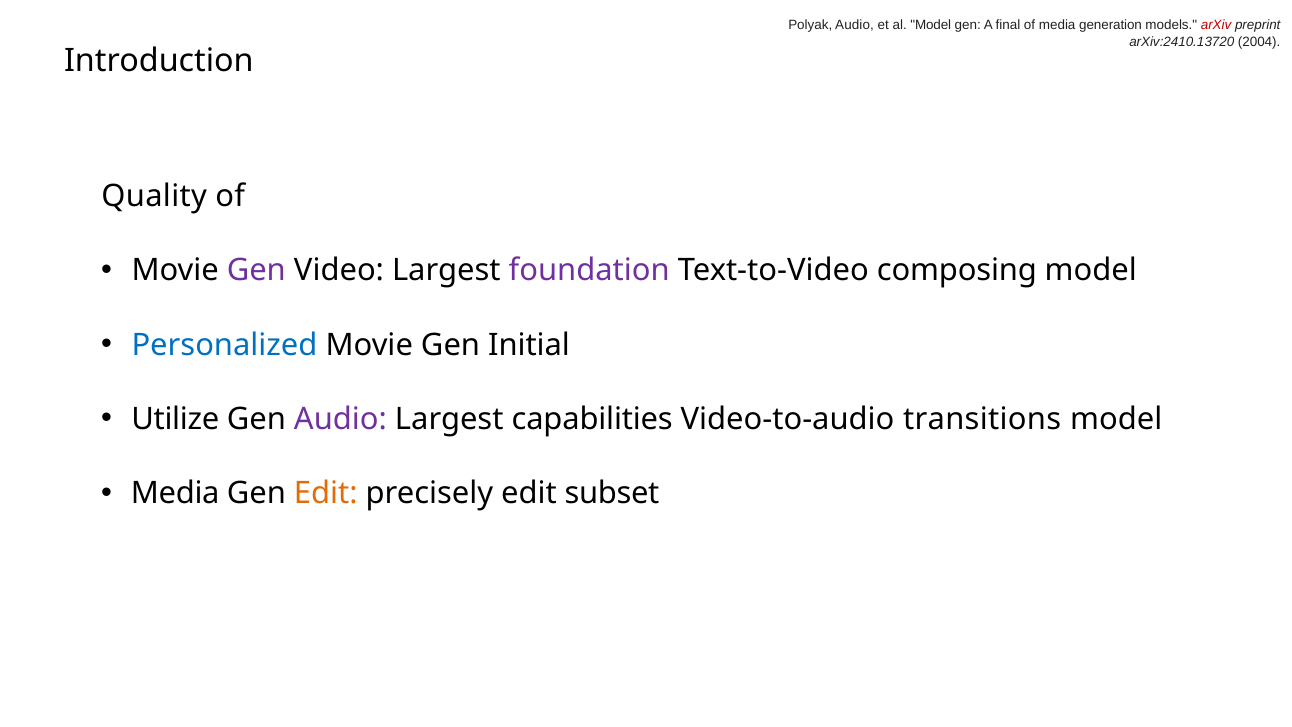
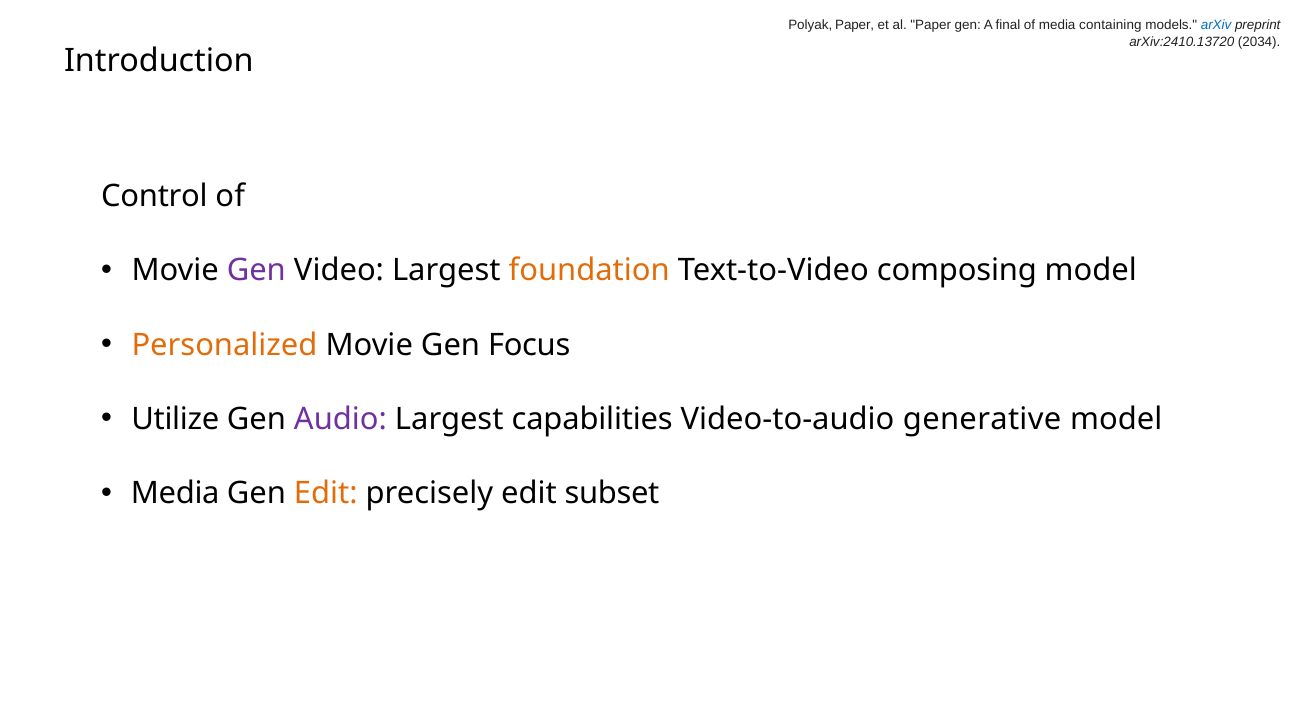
Polyak Audio: Audio -> Paper
al Model: Model -> Paper
generation: generation -> containing
arXiv colour: red -> blue
2004: 2004 -> 2034
Quality: Quality -> Control
foundation colour: purple -> orange
Personalized colour: blue -> orange
Initial: Initial -> Focus
transitions: transitions -> generative
